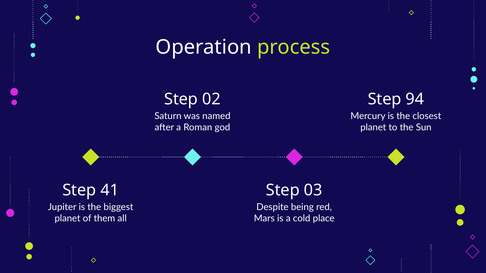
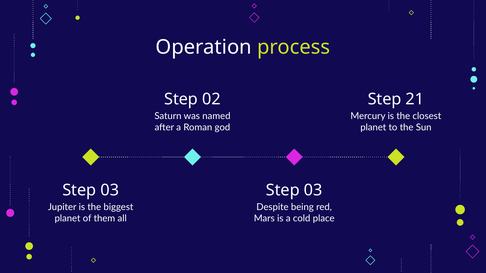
94: 94 -> 21
41 at (110, 190): 41 -> 03
